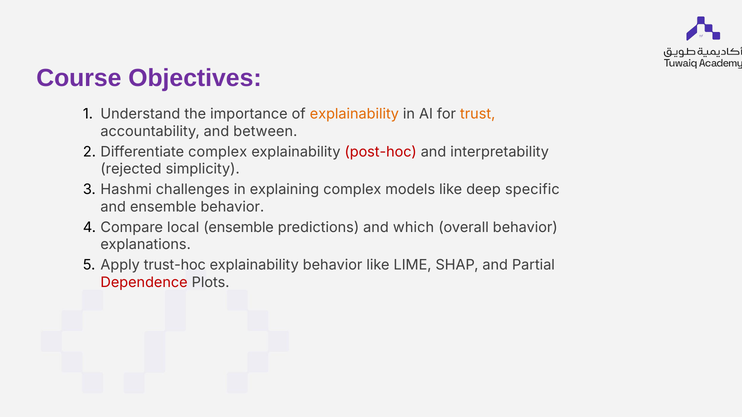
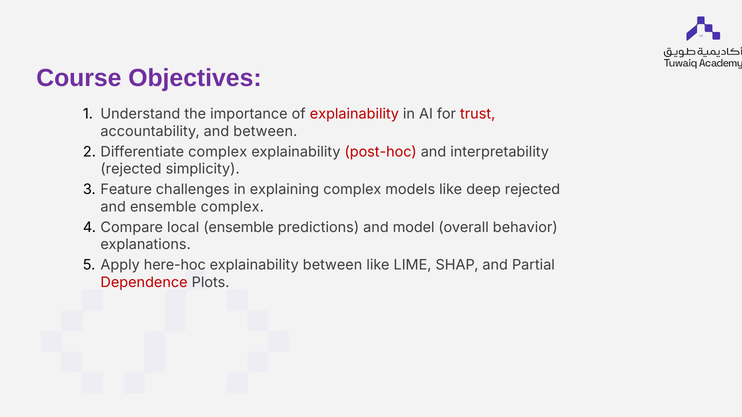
explainability at (354, 114) colour: orange -> red
trust colour: orange -> red
Hashmi: Hashmi -> Feature
deep specific: specific -> rejected
ensemble behavior: behavior -> complex
which: which -> model
trust-hoc: trust-hoc -> here-hoc
explainability behavior: behavior -> between
